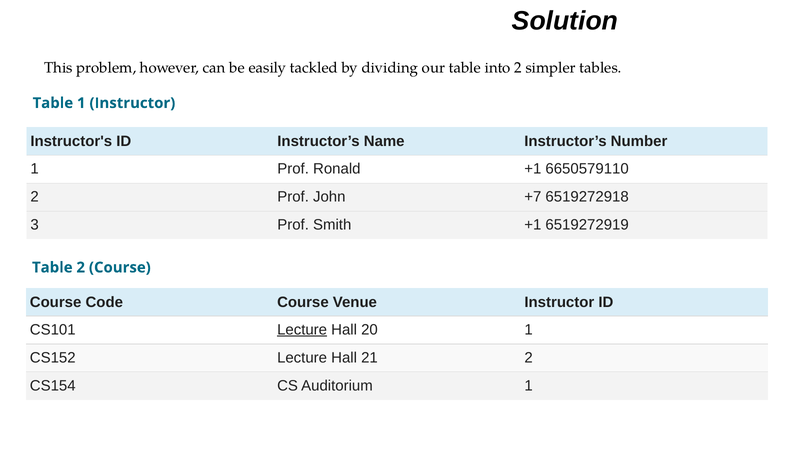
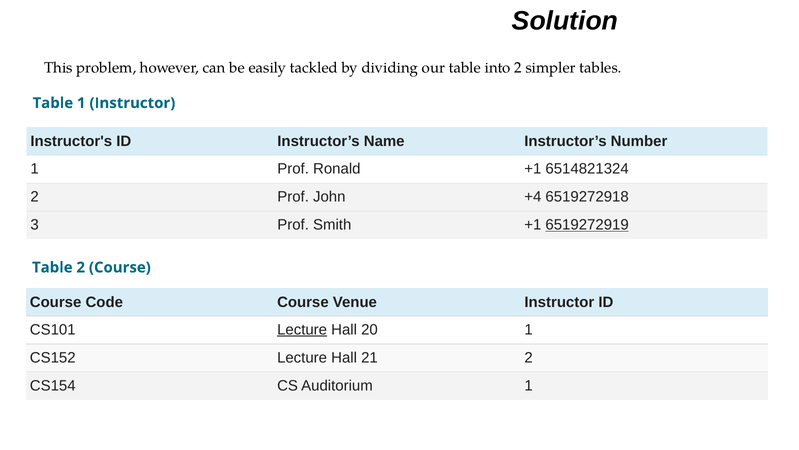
6650579110: 6650579110 -> 6514821324
+7: +7 -> +4
6519272919 underline: none -> present
